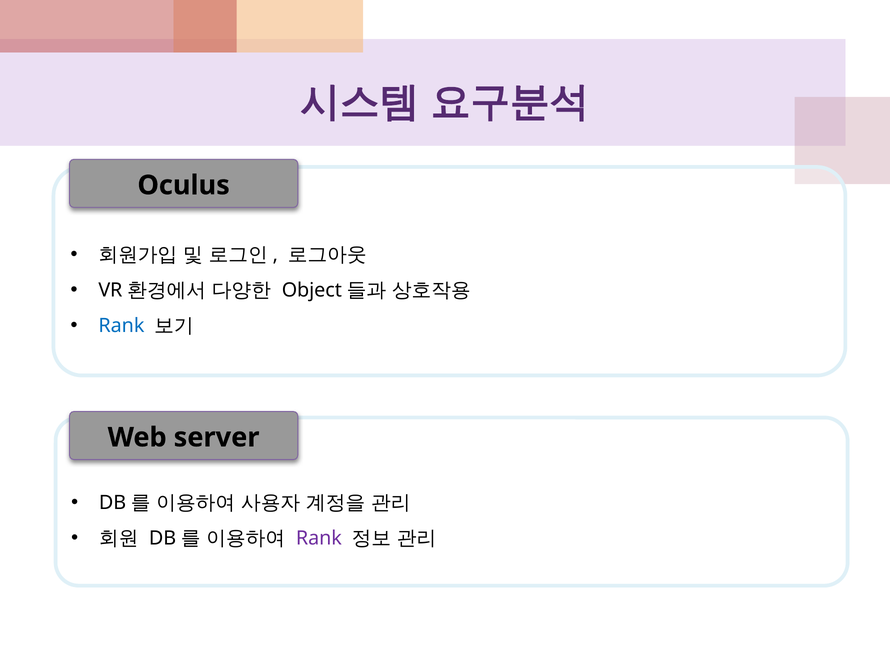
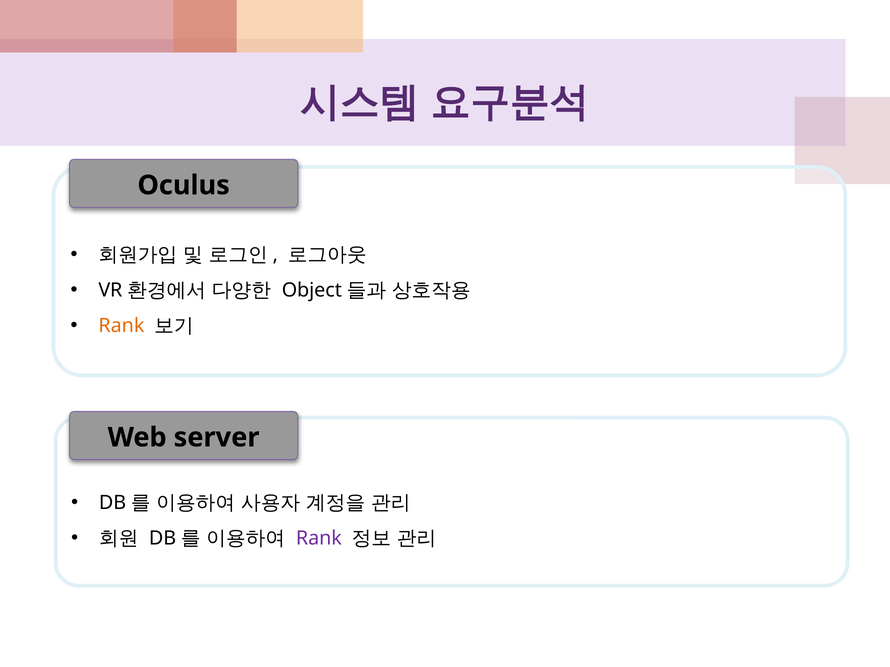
Rank at (121, 326) colour: blue -> orange
